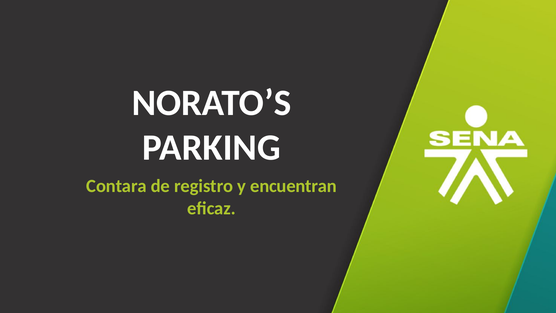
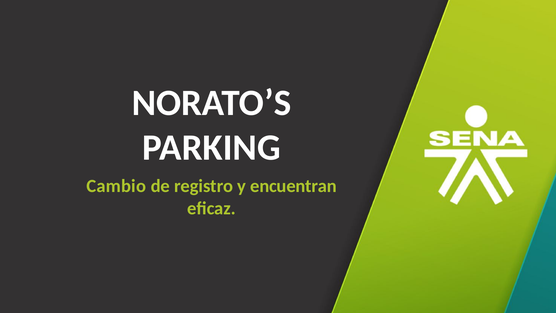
Contara: Contara -> Cambio
